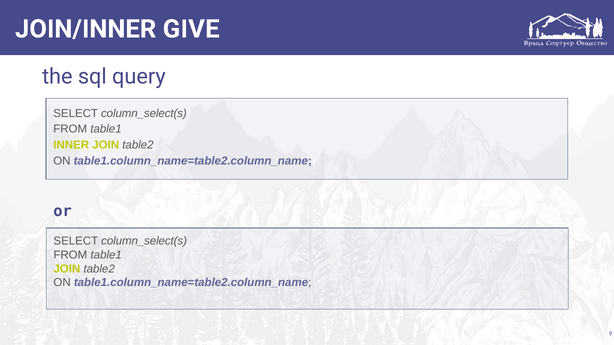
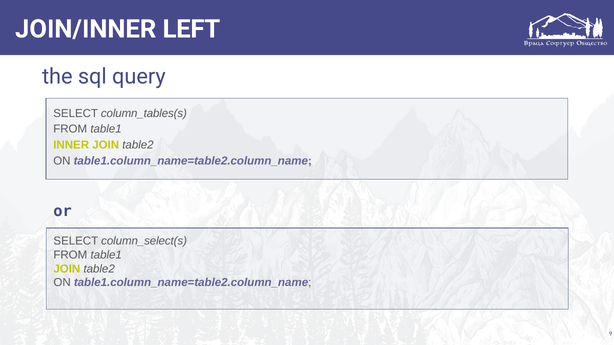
GIVE: GIVE -> LEFT
column_select(s at (144, 113): column_select(s -> column_tables(s
